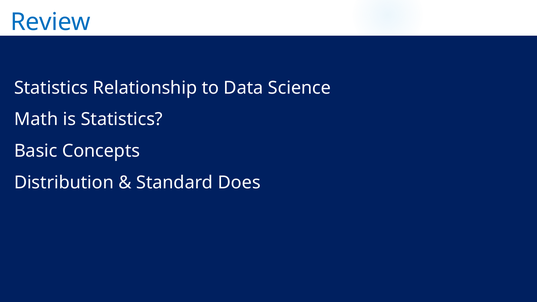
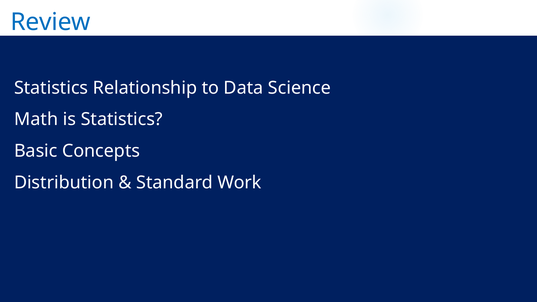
Does: Does -> Work
